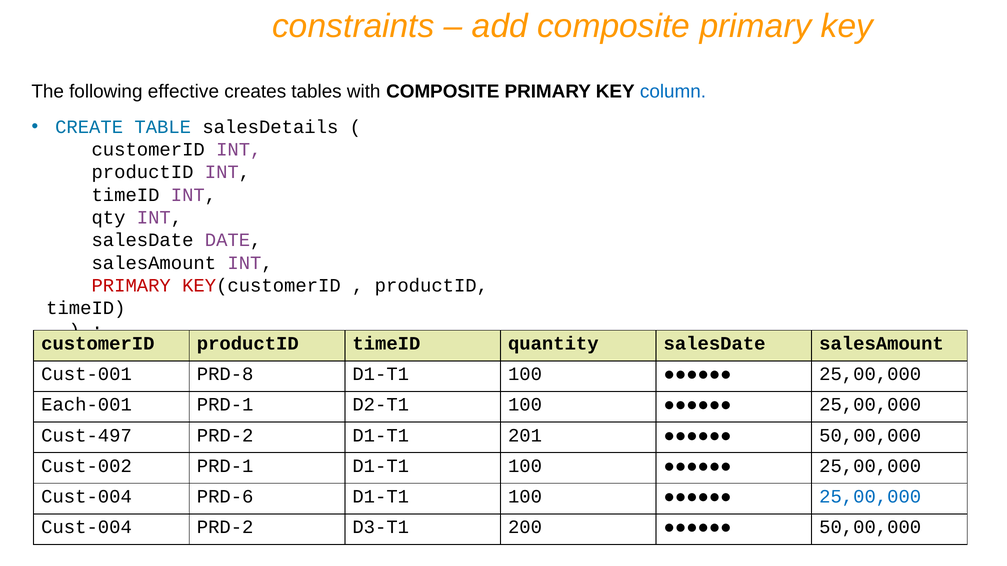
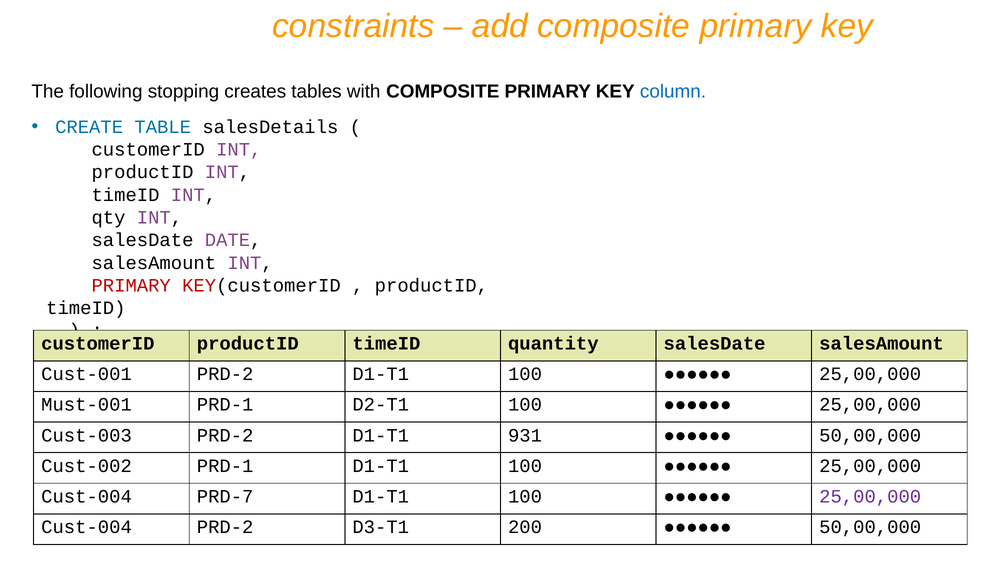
effective: effective -> stopping
Cust-001 PRD-8: PRD-8 -> PRD-2
Each-001: Each-001 -> Must-001
Cust-497: Cust-497 -> Cust-003
201: 201 -> 931
PRD-6: PRD-6 -> PRD-7
25,00,000 at (870, 497) colour: blue -> purple
